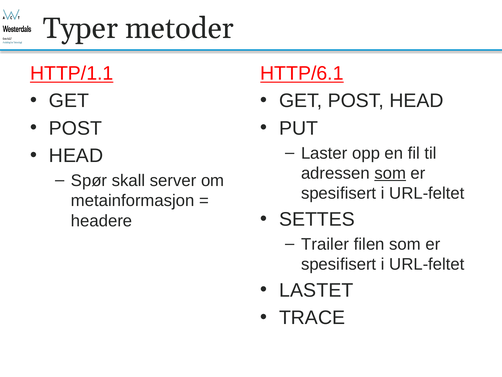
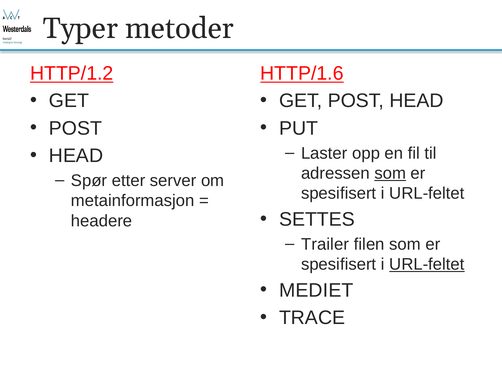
HTTP/1.1: HTTP/1.1 -> HTTP/1.2
HTTP/6.1: HTTP/6.1 -> HTTP/1.6
skall: skall -> etter
URL-feltet at (427, 264) underline: none -> present
LASTET: LASTET -> MEDIET
